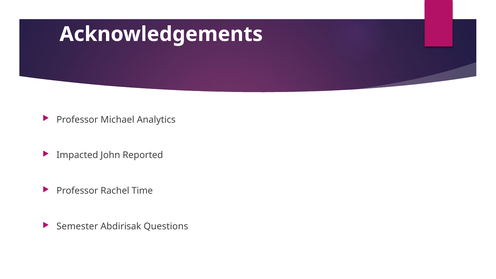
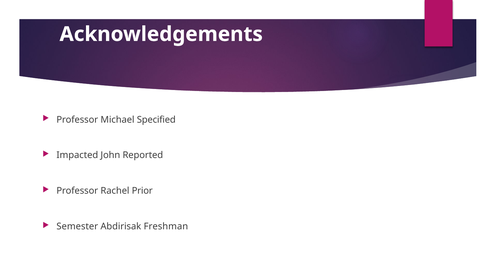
Analytics: Analytics -> Specified
Time: Time -> Prior
Questions: Questions -> Freshman
